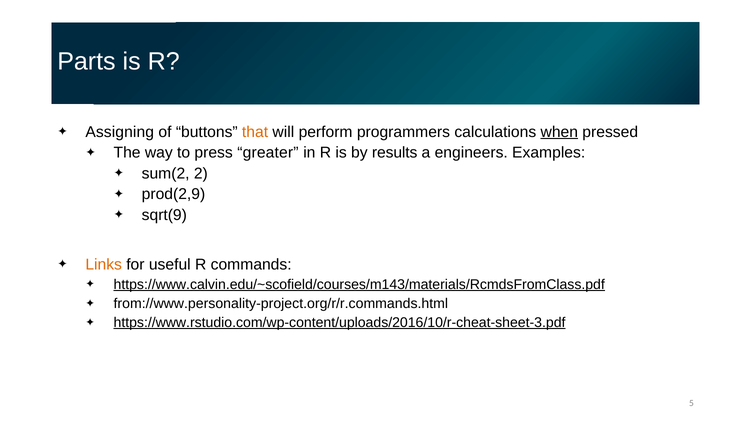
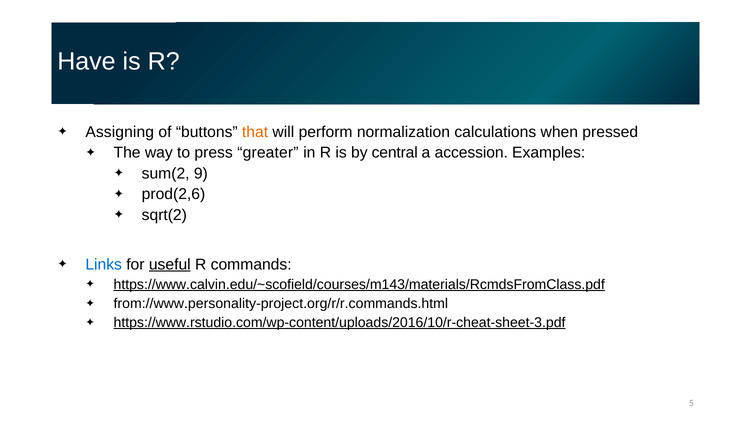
Parts: Parts -> Have
programmers: programmers -> normalization
when underline: present -> none
results: results -> central
engineers: engineers -> accession
2: 2 -> 9
prod(2,9: prod(2,9 -> prod(2,6
sqrt(9: sqrt(9 -> sqrt(2
Links colour: orange -> blue
useful underline: none -> present
